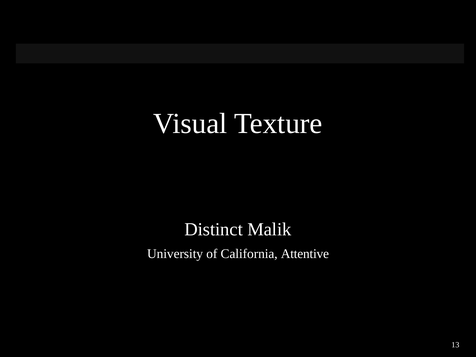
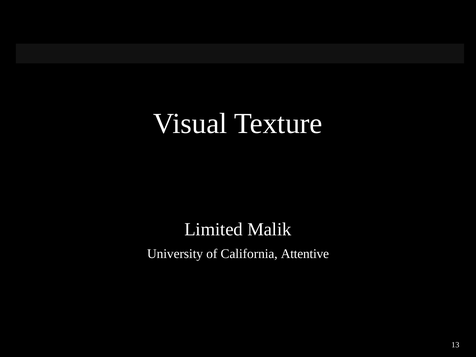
Distinct: Distinct -> Limited
